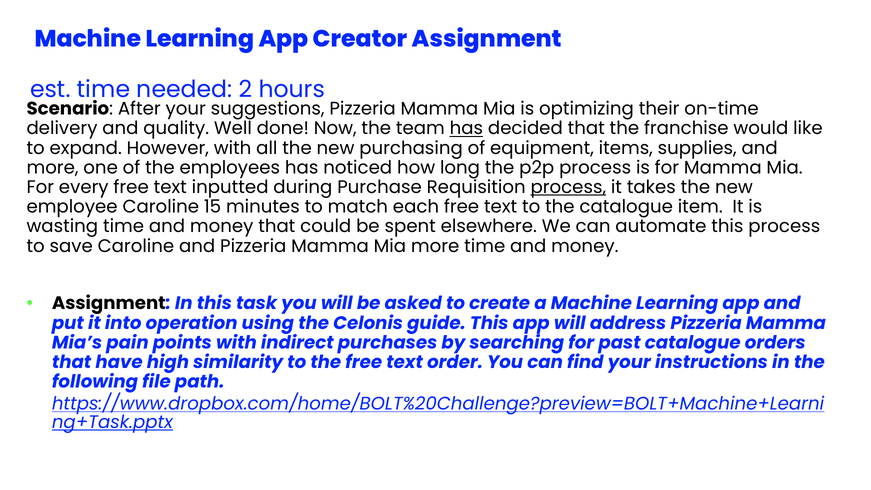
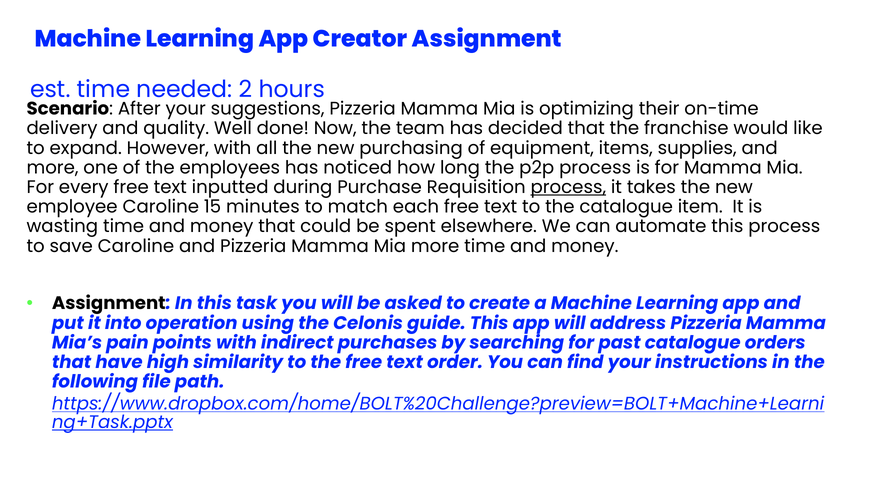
has at (466, 128) underline: present -> none
